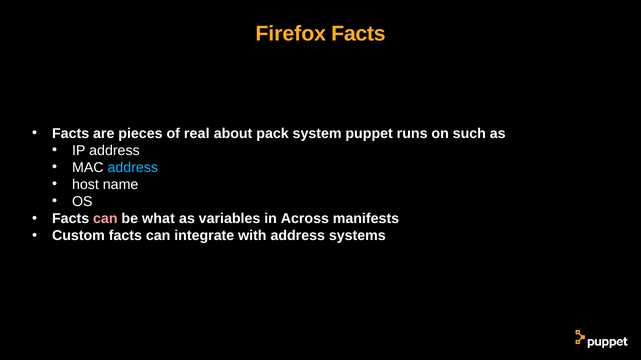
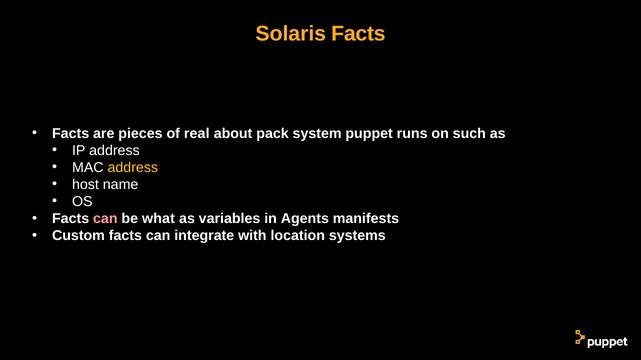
Firefox: Firefox -> Solaris
address at (133, 168) colour: light blue -> yellow
Across: Across -> Agents
with address: address -> location
